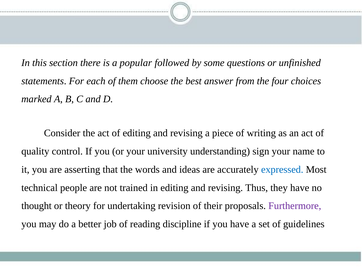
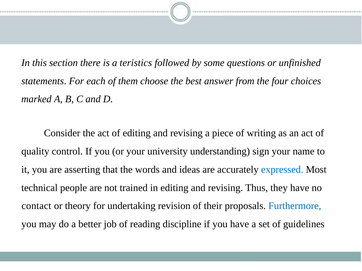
popular: popular -> teristics
thought: thought -> contact
Furthermore colour: purple -> blue
